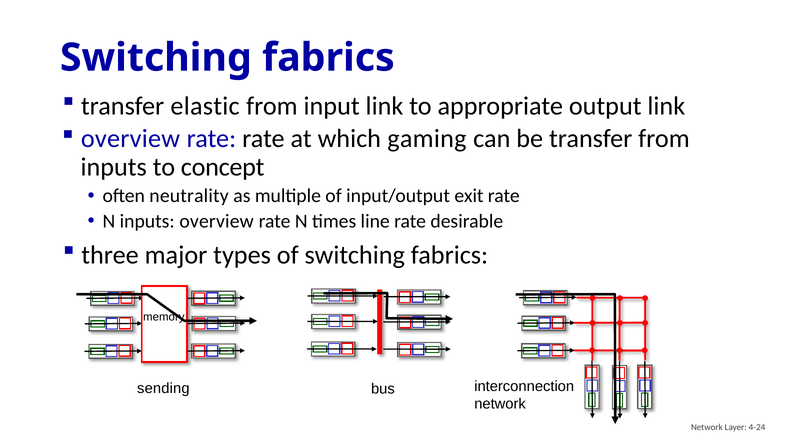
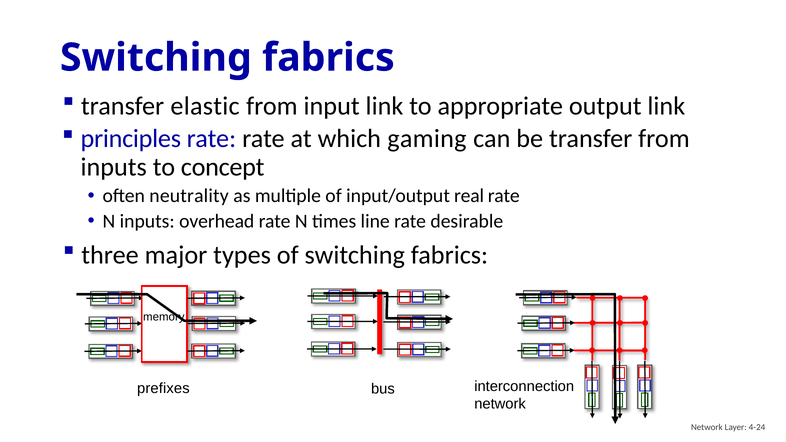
overview at (131, 139): overview -> principles
exit: exit -> real
inputs overview: overview -> overhead
sending: sending -> prefixes
